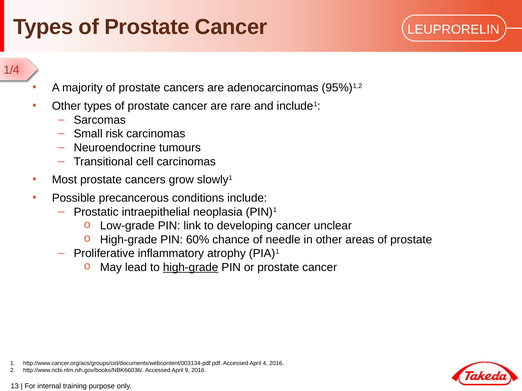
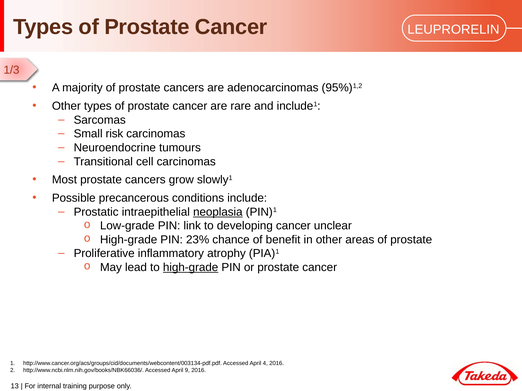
1/4: 1/4 -> 1/3
neoplasia underline: none -> present
60%: 60% -> 23%
needle: needle -> benefit
